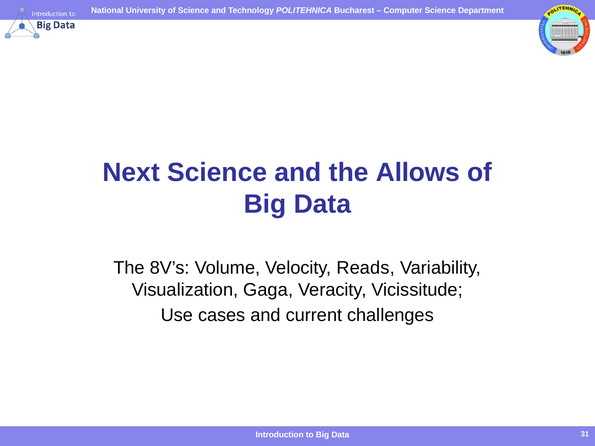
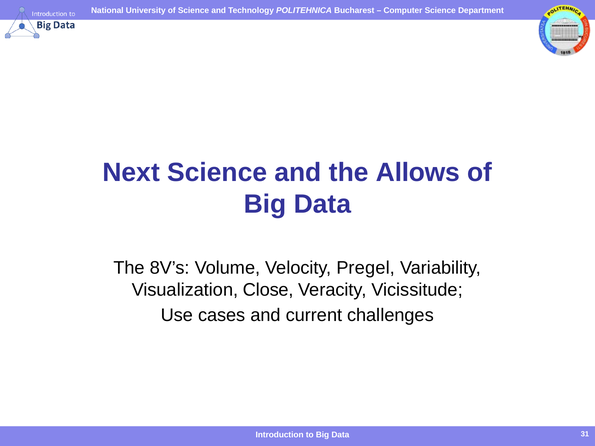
Reads: Reads -> Pregel
Gaga: Gaga -> Close
